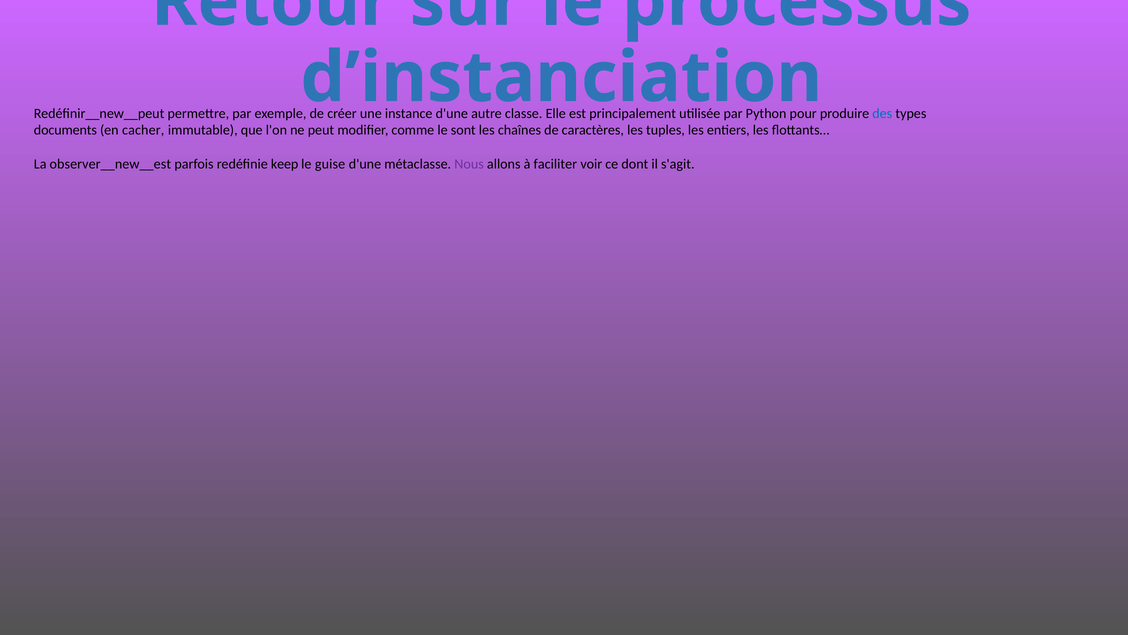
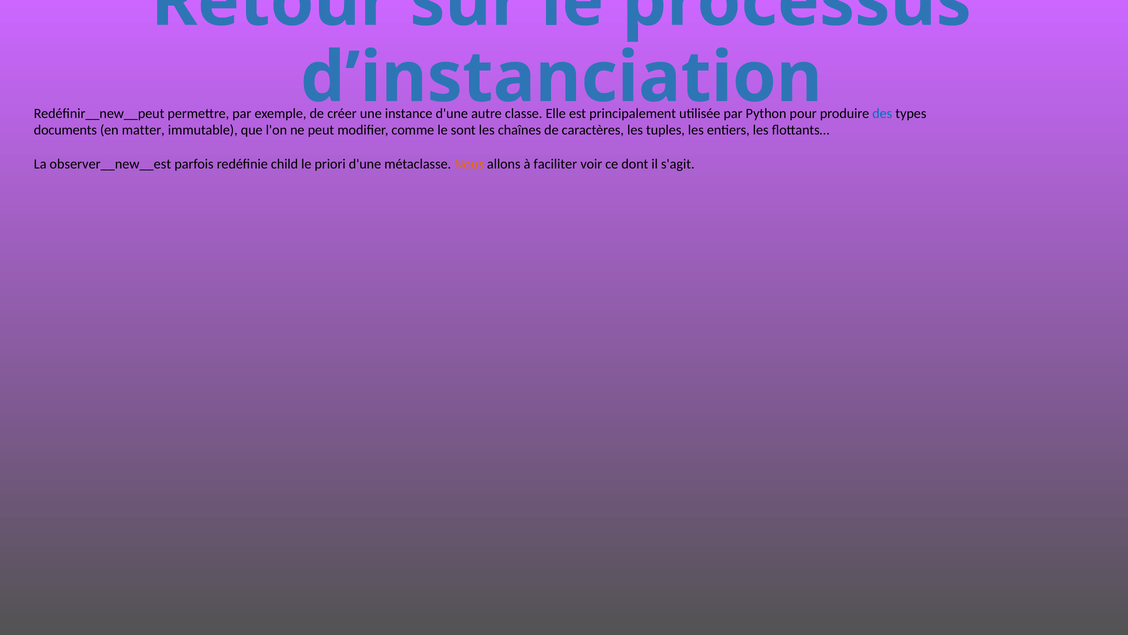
cacher: cacher -> matter
keep: keep -> child
guise: guise -> priori
Nous colour: purple -> orange
